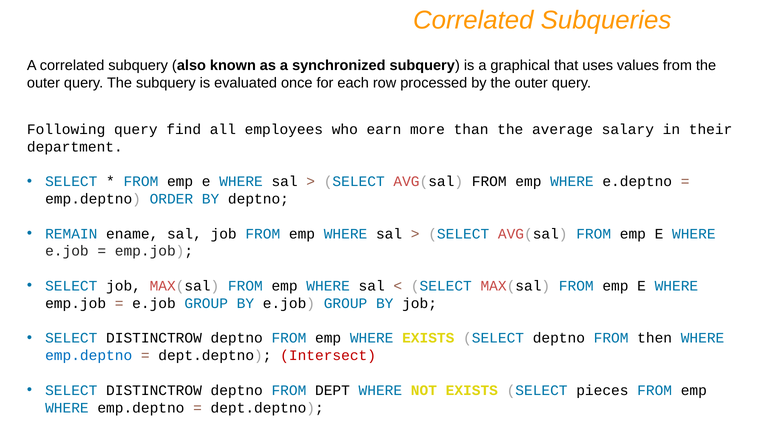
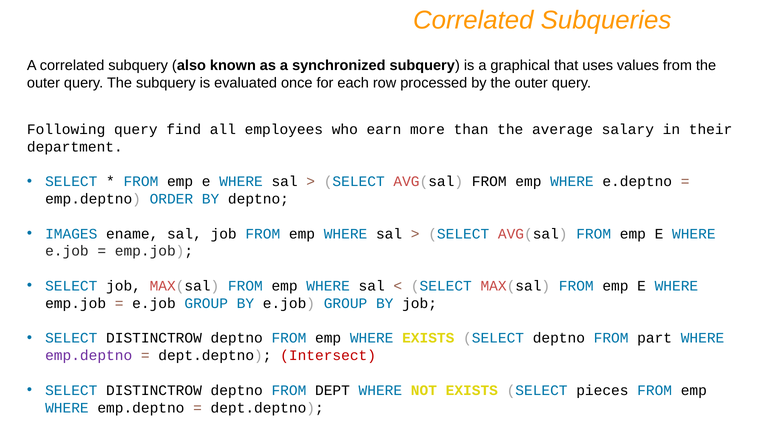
REMAIN: REMAIN -> IMAGES
then: then -> part
emp.deptno at (89, 356) colour: blue -> purple
